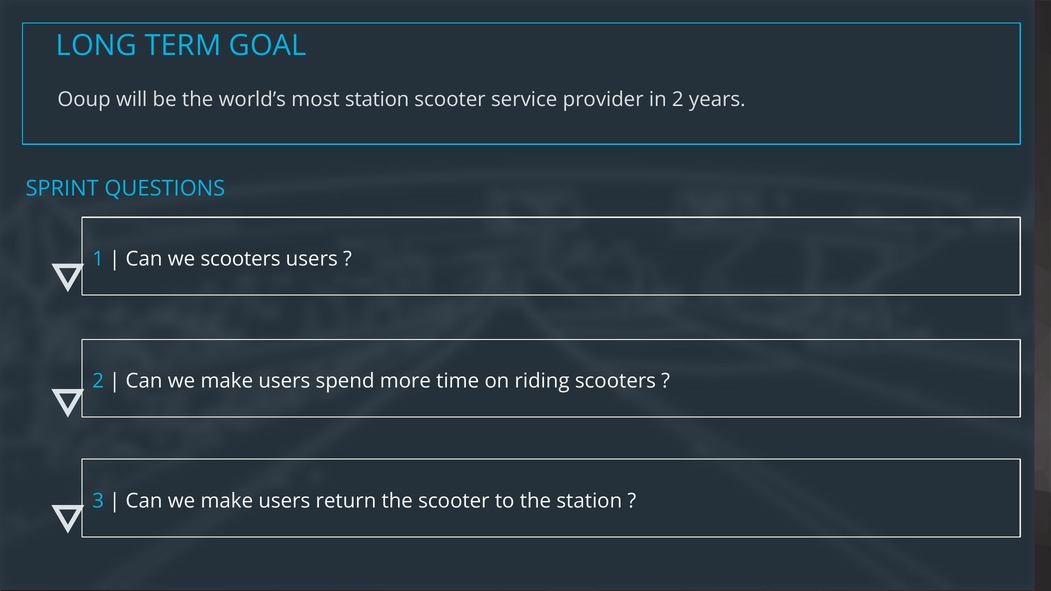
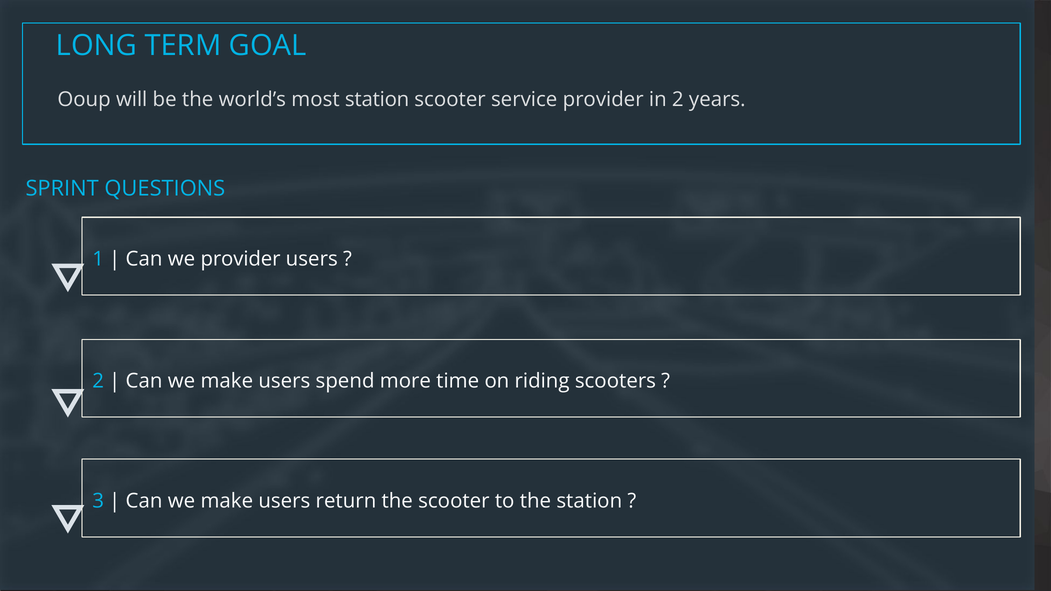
we scooters: scooters -> provider
